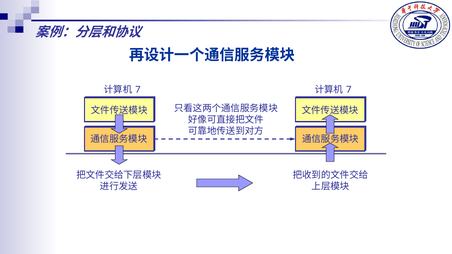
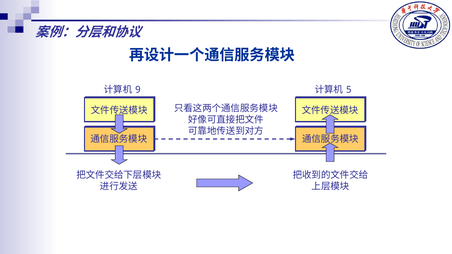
7 at (138, 90): 7 -> 9
7 at (349, 90): 7 -> 5
